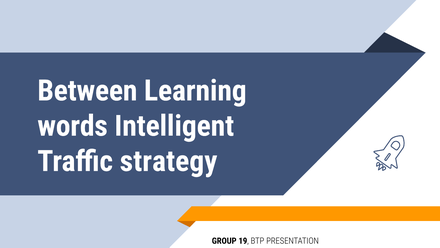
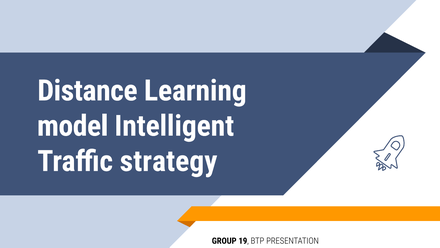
Between: Between -> Distance
words: words -> model
